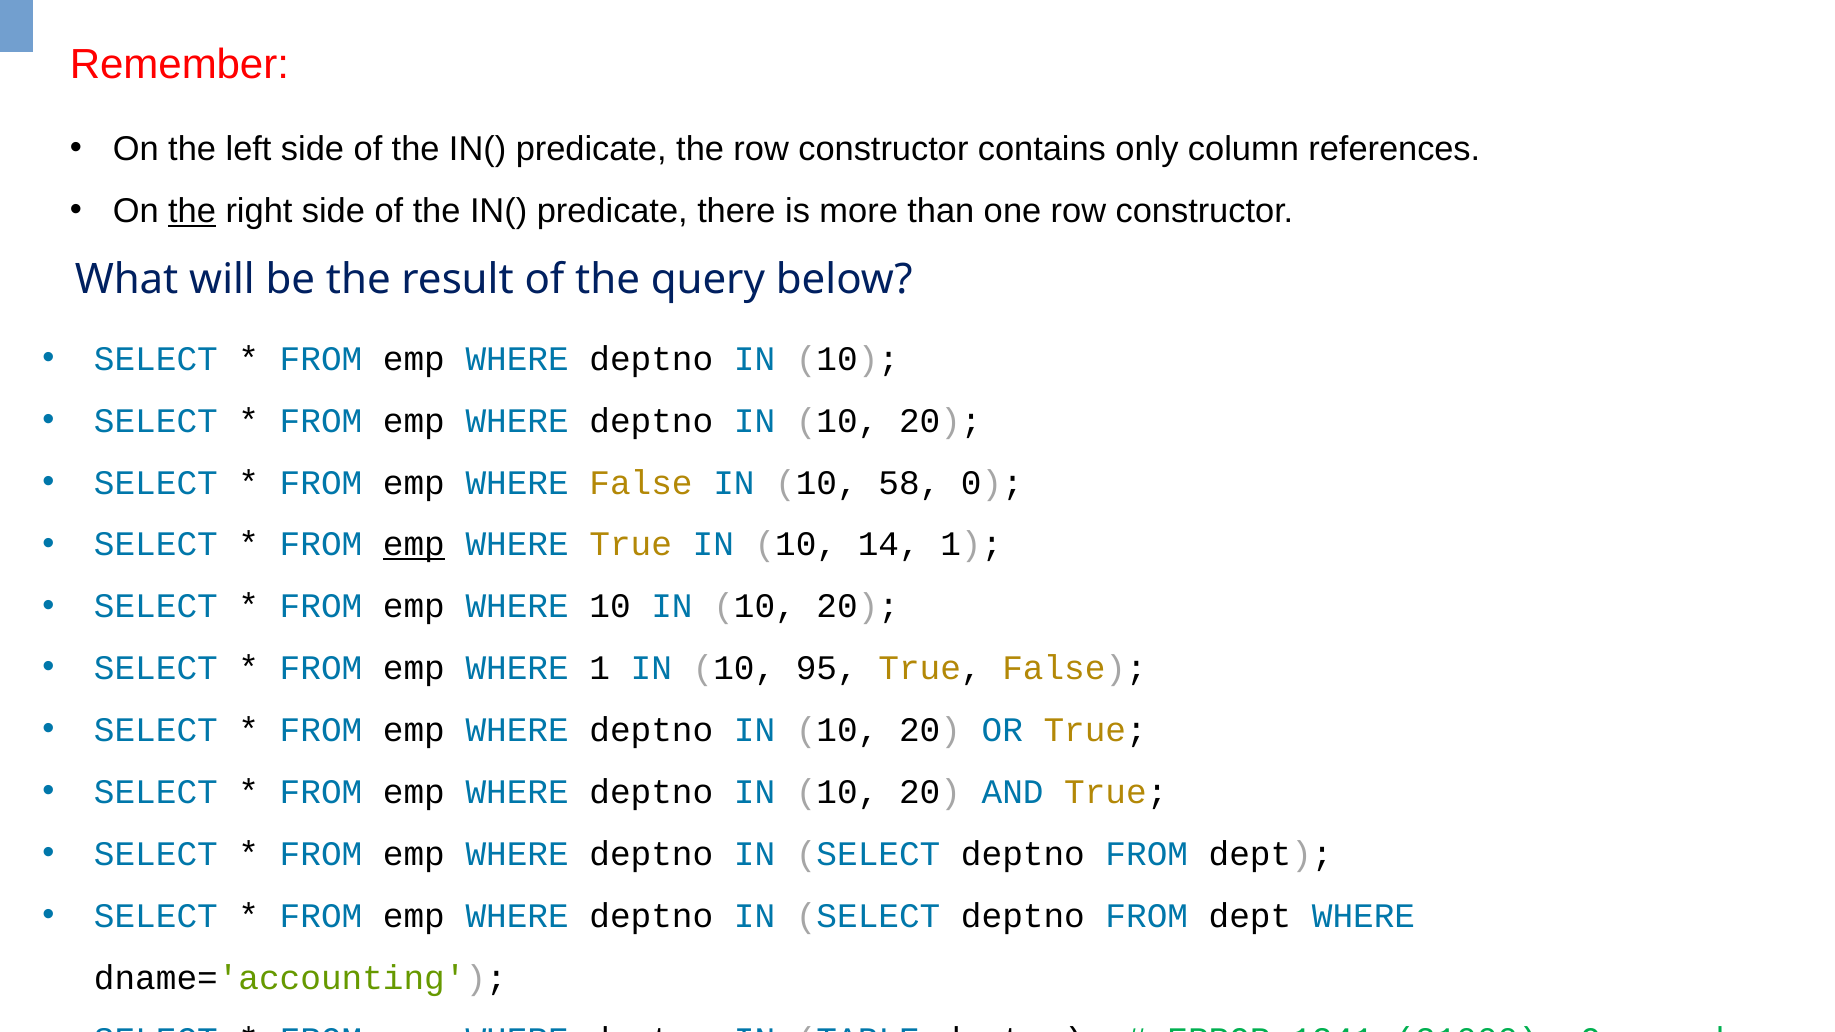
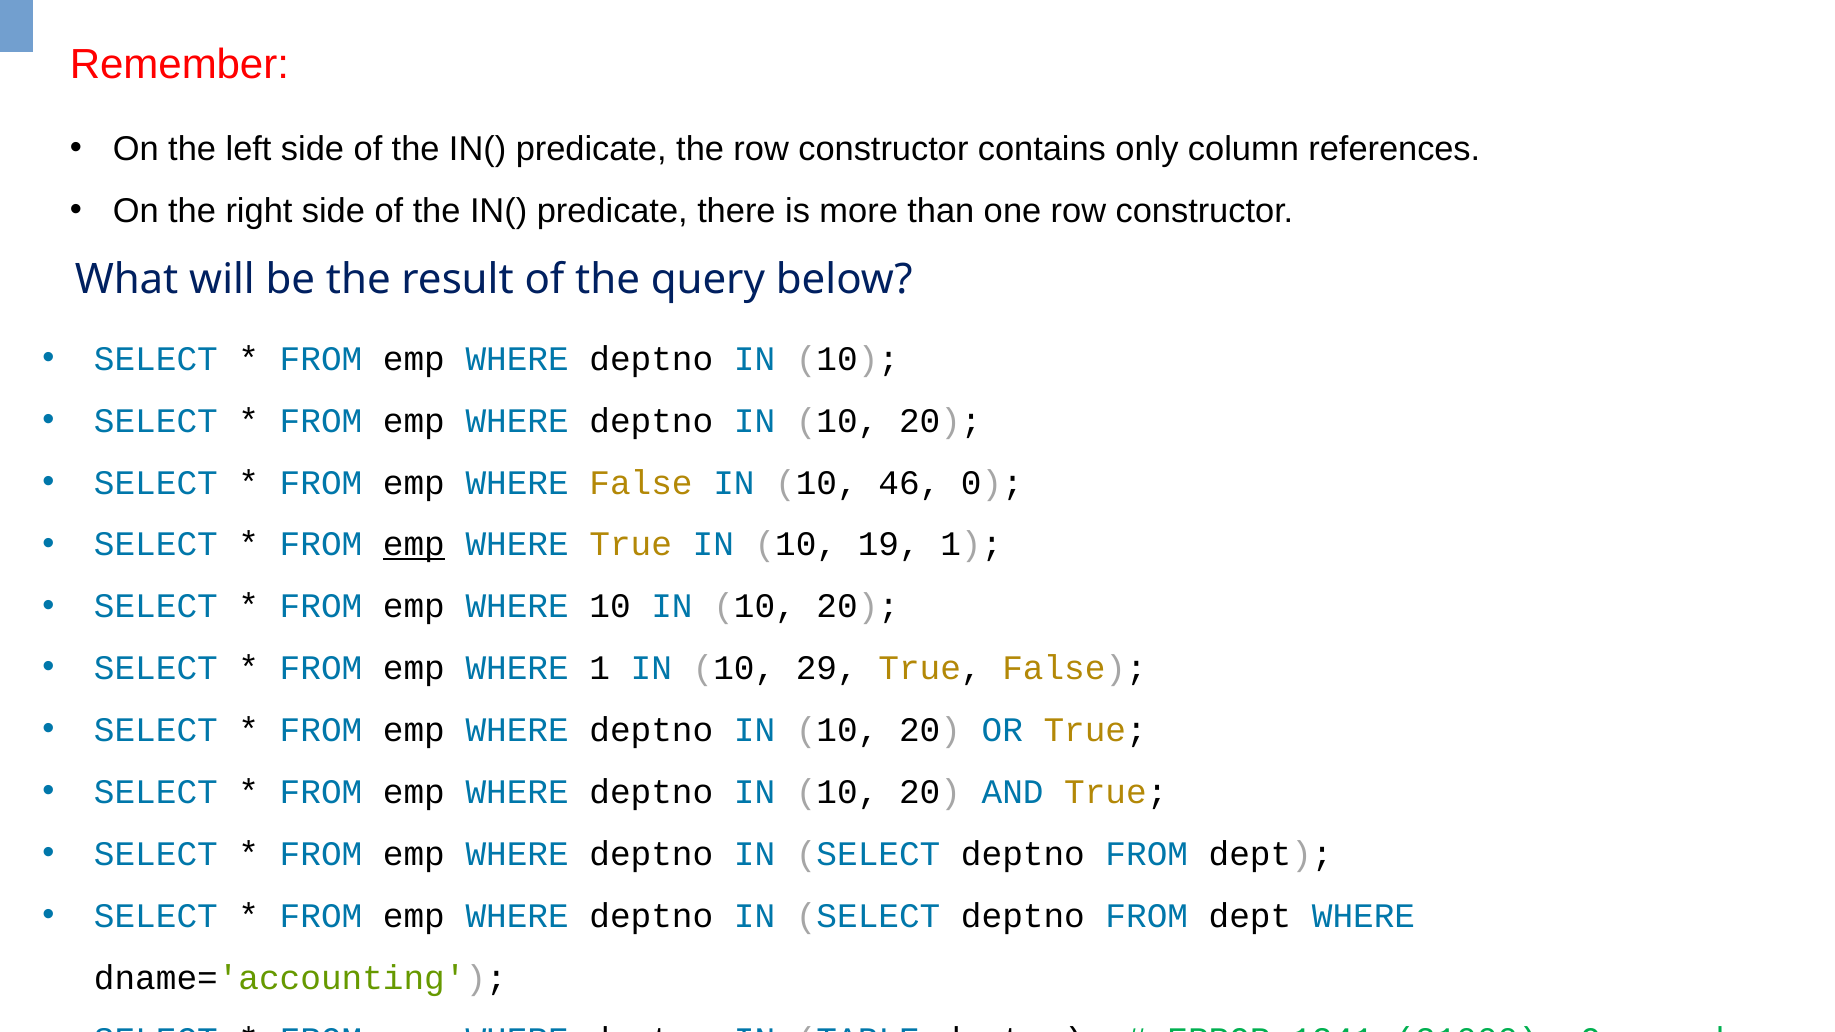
the at (192, 211) underline: present -> none
58: 58 -> 46
14: 14 -> 19
95: 95 -> 29
